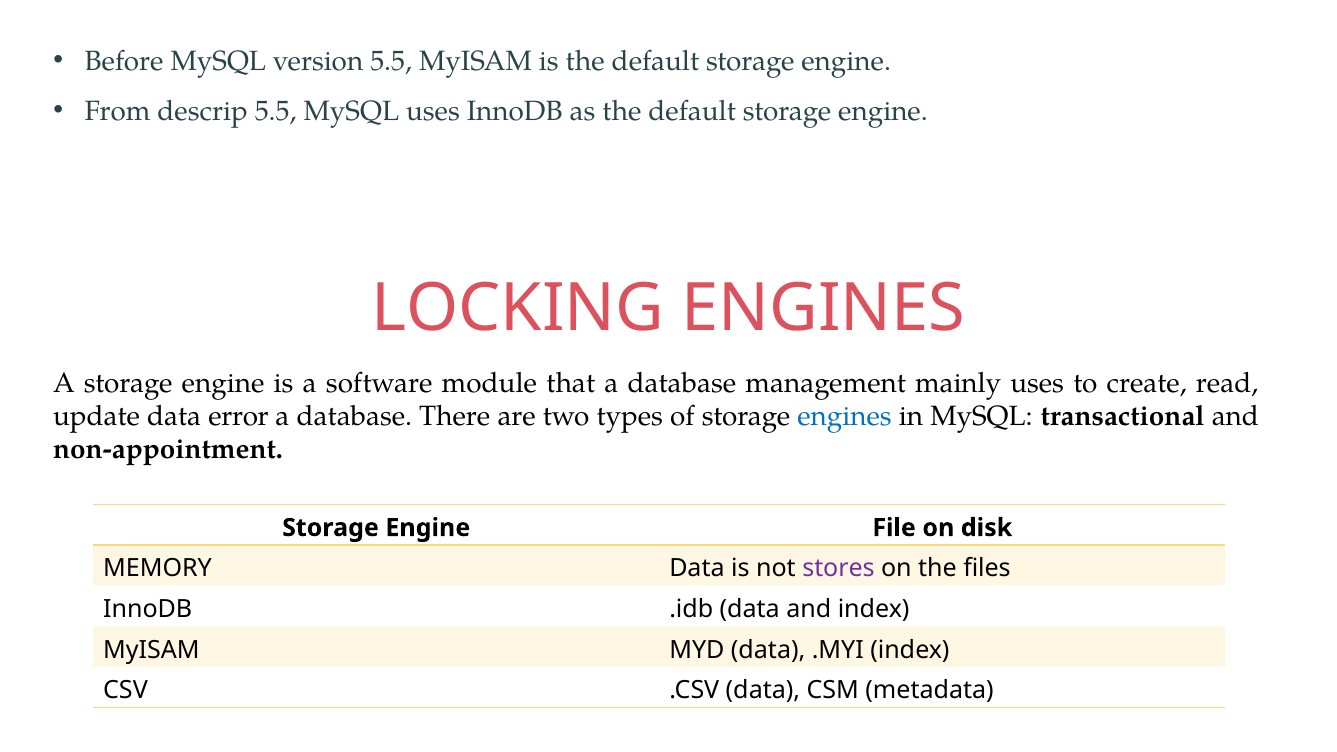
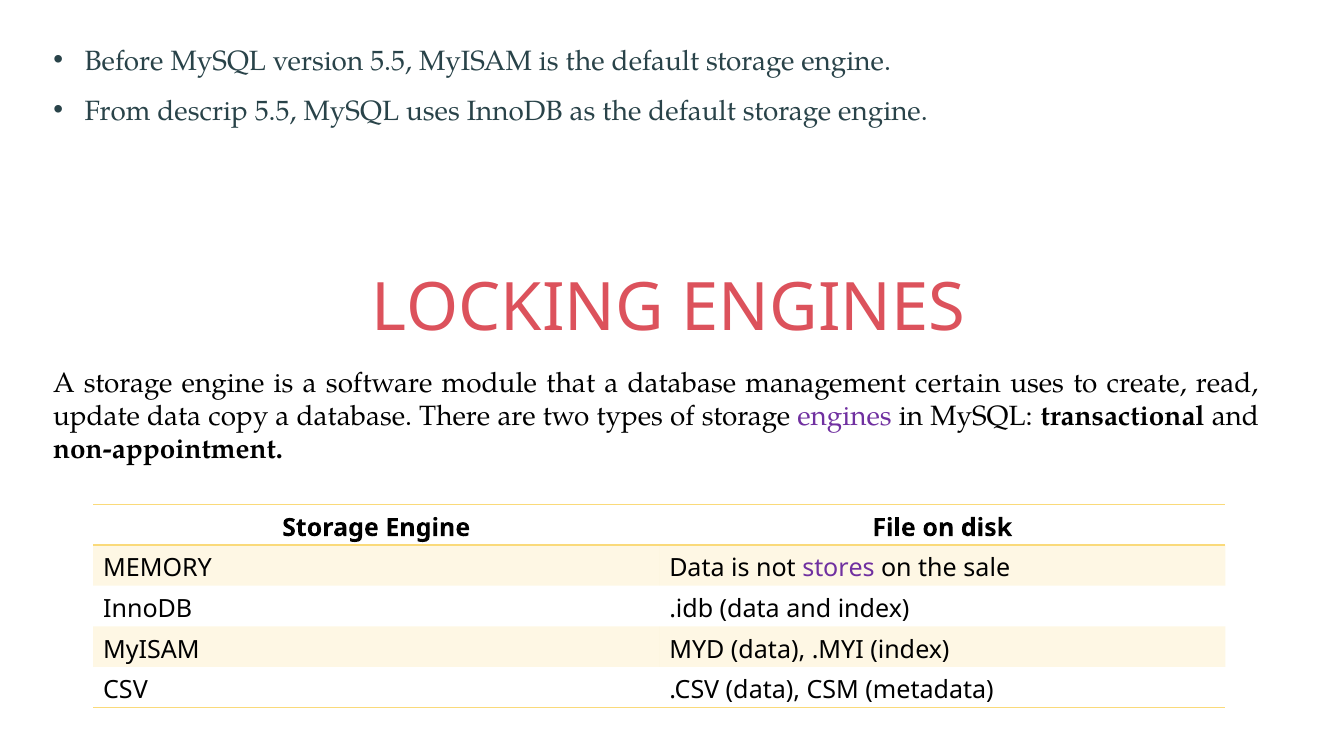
mainly: mainly -> certain
error: error -> copy
engines at (844, 416) colour: blue -> purple
files: files -> sale
